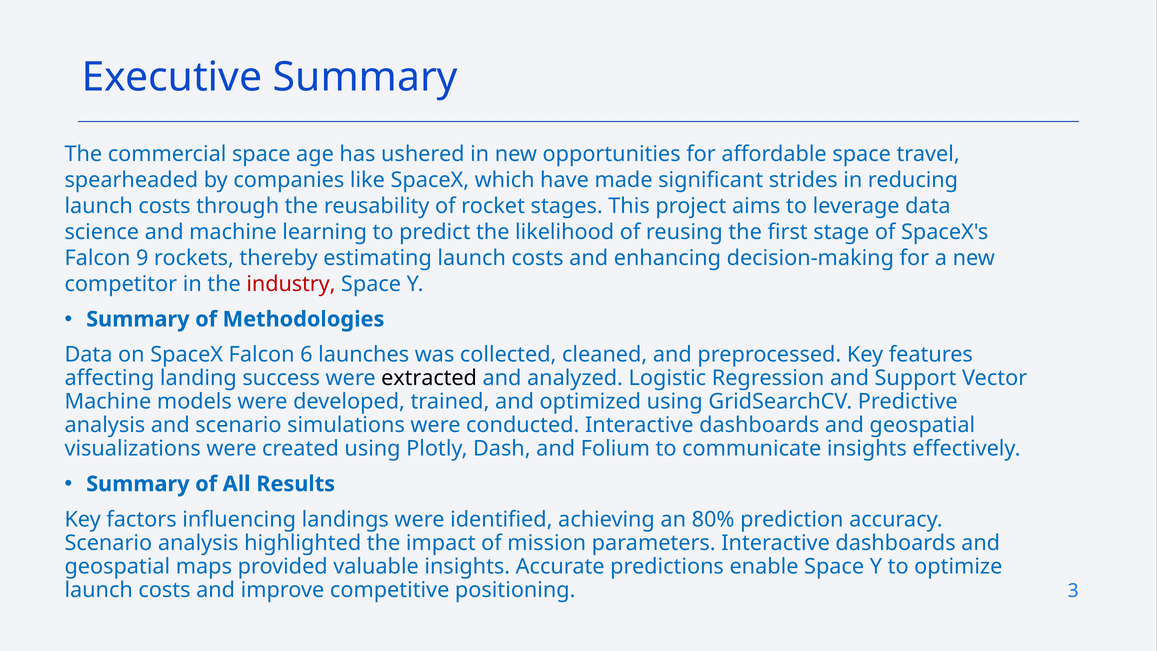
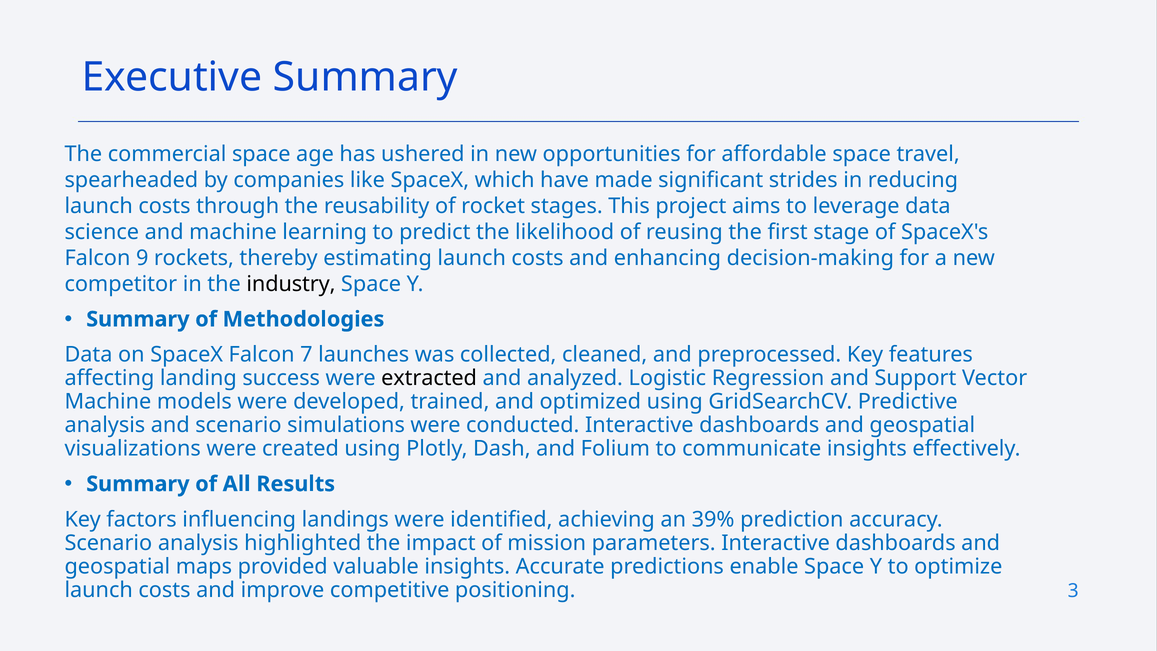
industry colour: red -> black
6: 6 -> 7
80%: 80% -> 39%
